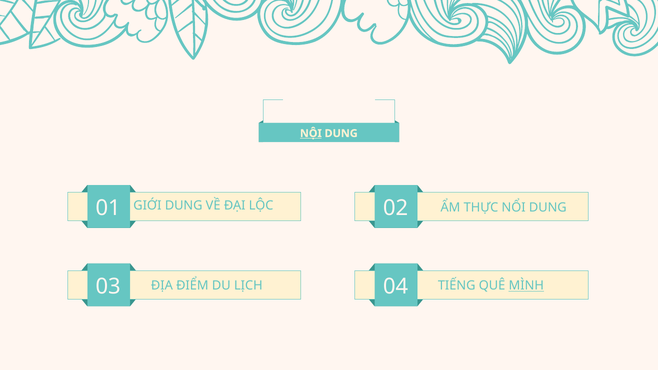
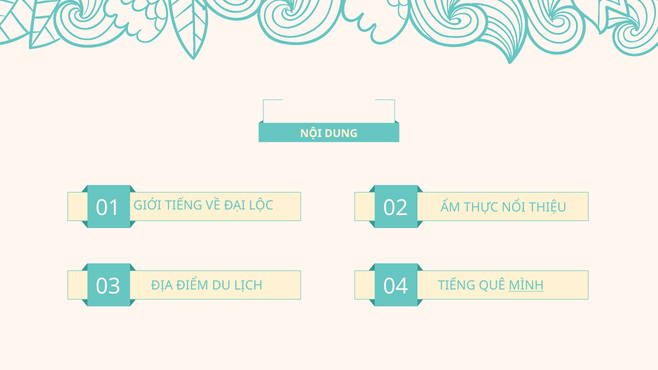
NỘI underline: present -> none
NỔI DUNG: DUNG -> THIỆU
GIỚI DUNG: DUNG -> TIẾNG
